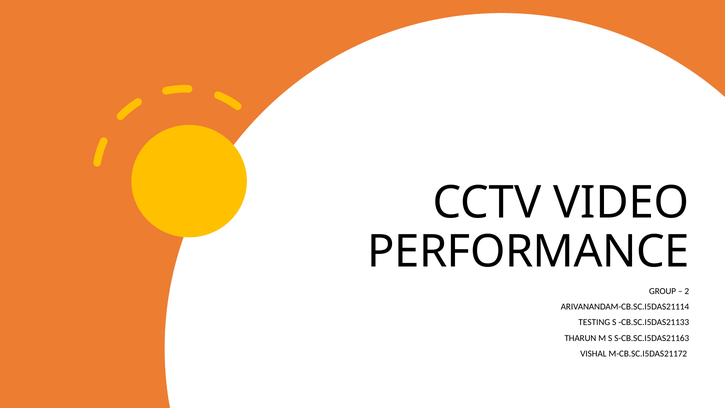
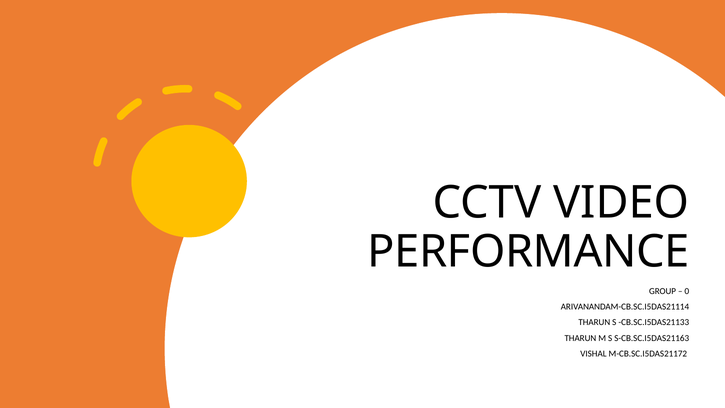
2: 2 -> 0
TESTING at (594, 322): TESTING -> THARUN
